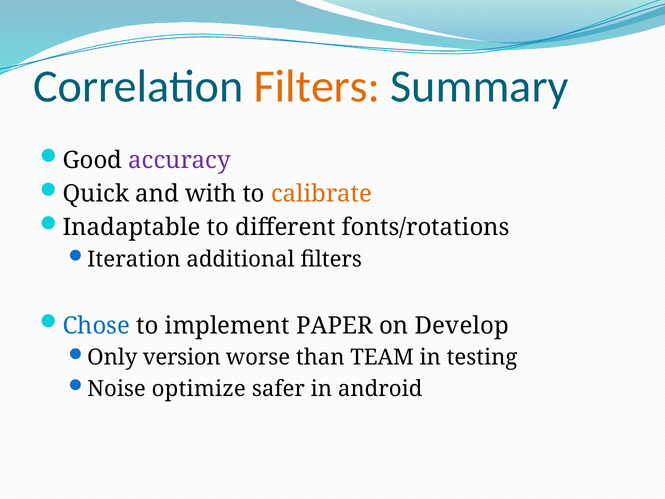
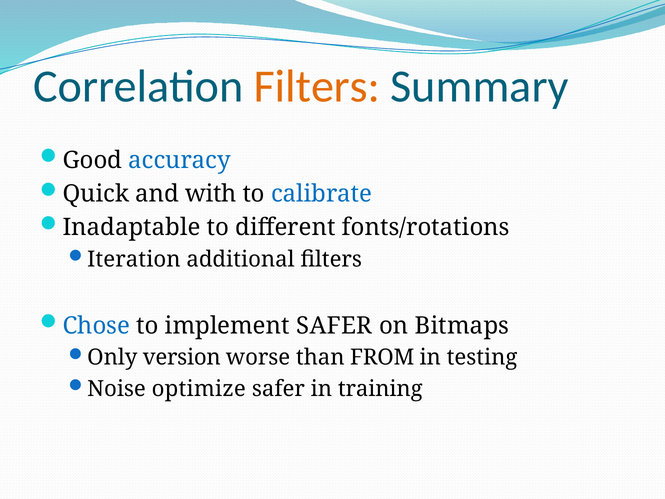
accuracy colour: purple -> blue
calibrate colour: orange -> blue
implement PAPER: PAPER -> SAFER
Develop: Develop -> Bitmaps
TEAM: TEAM -> FROM
android: android -> training
